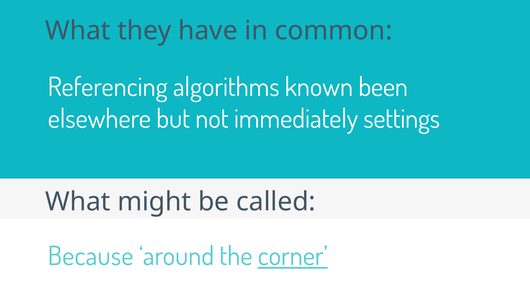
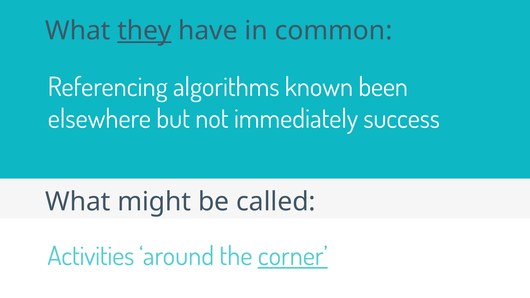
they underline: none -> present
settings: settings -> success
Because: Because -> Activities
